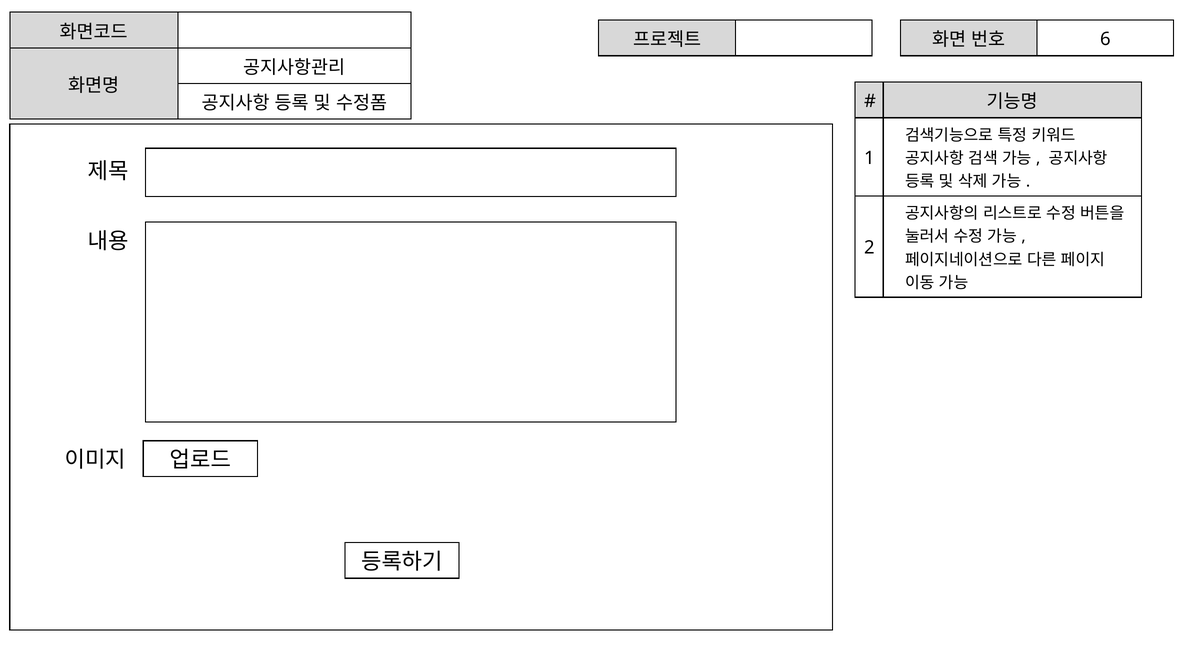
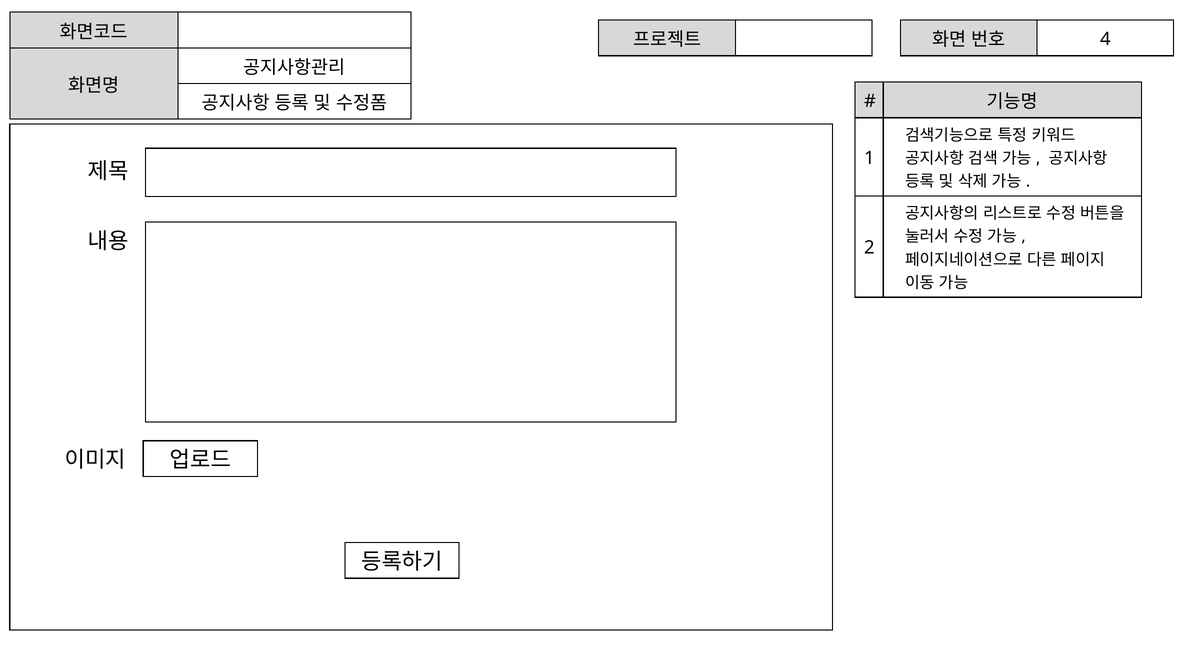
6: 6 -> 4
